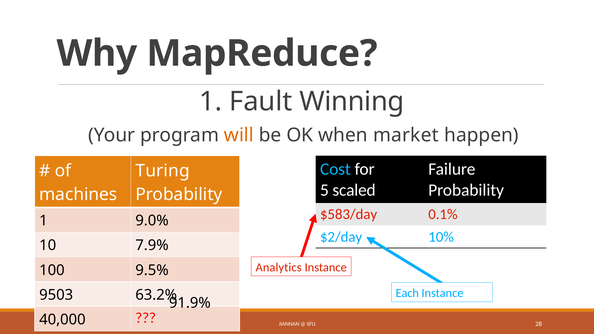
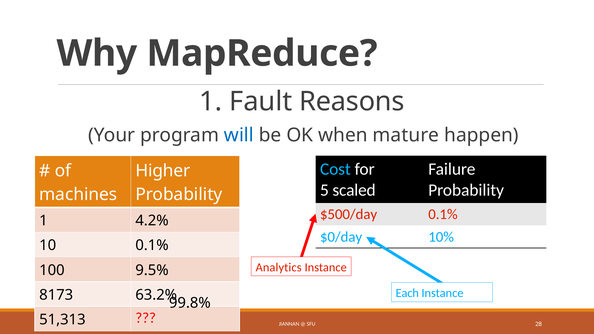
Winning: Winning -> Reasons
will colour: orange -> blue
market: market -> mature
Turing: Turing -> Higher
$583/day: $583/day -> $500/day
9.0%: 9.0% -> 4.2%
$2/day: $2/day -> $0/day
10 7.9%: 7.9% -> 0.1%
9503: 9503 -> 8173
91.9%: 91.9% -> 99.8%
40,000: 40,000 -> 51,313
